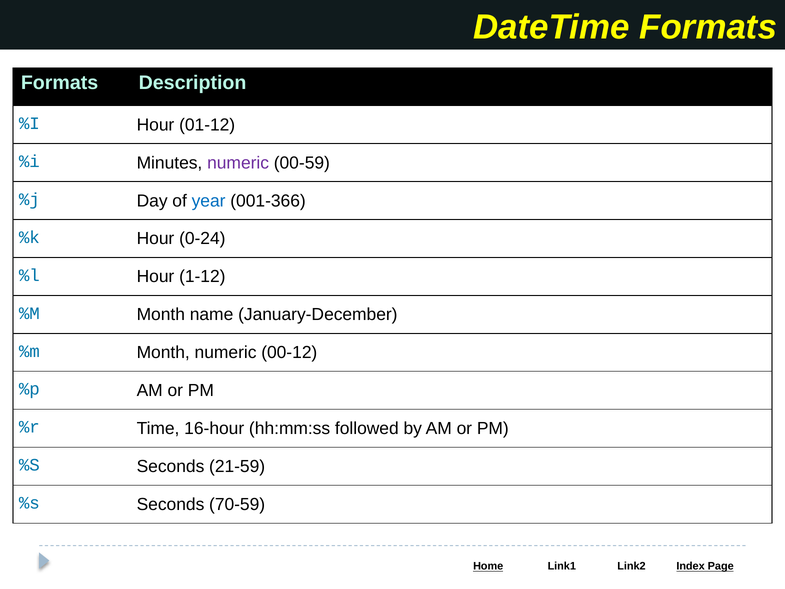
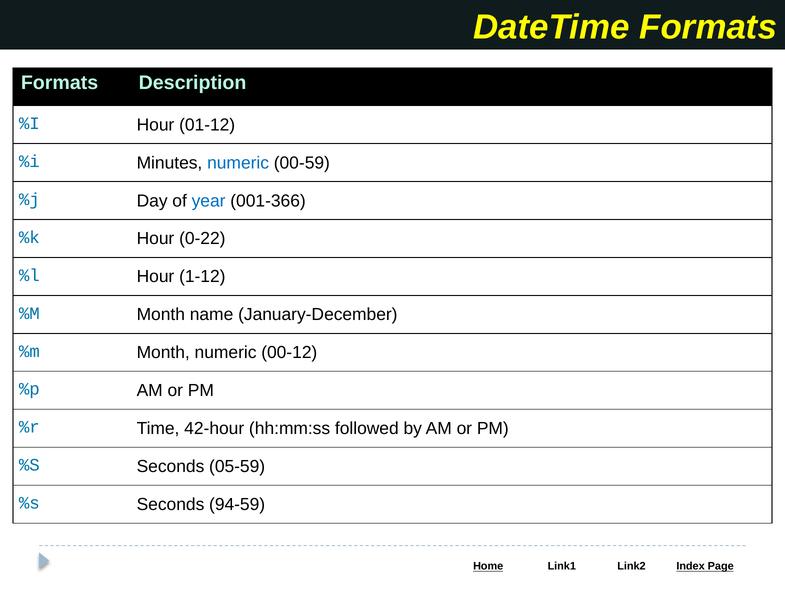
numeric at (238, 163) colour: purple -> blue
0-24: 0-24 -> 0-22
16-hour: 16-hour -> 42-hour
21-59: 21-59 -> 05-59
70-59: 70-59 -> 94-59
